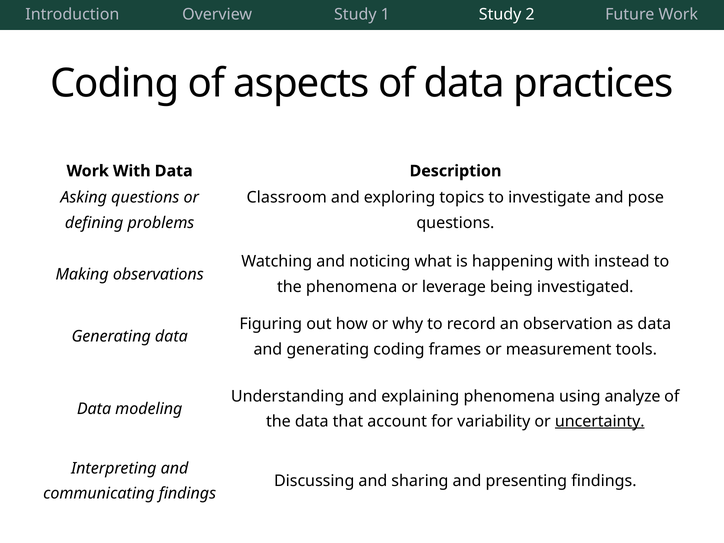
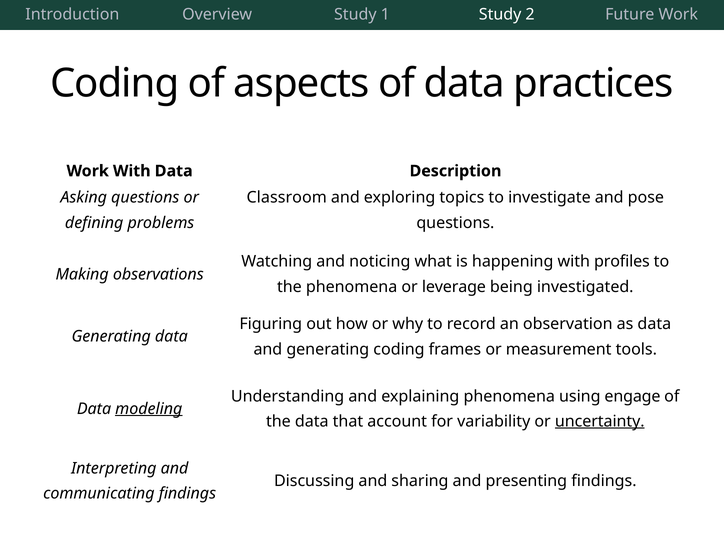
instead: instead -> profiles
analyze: analyze -> engage
modeling underline: none -> present
